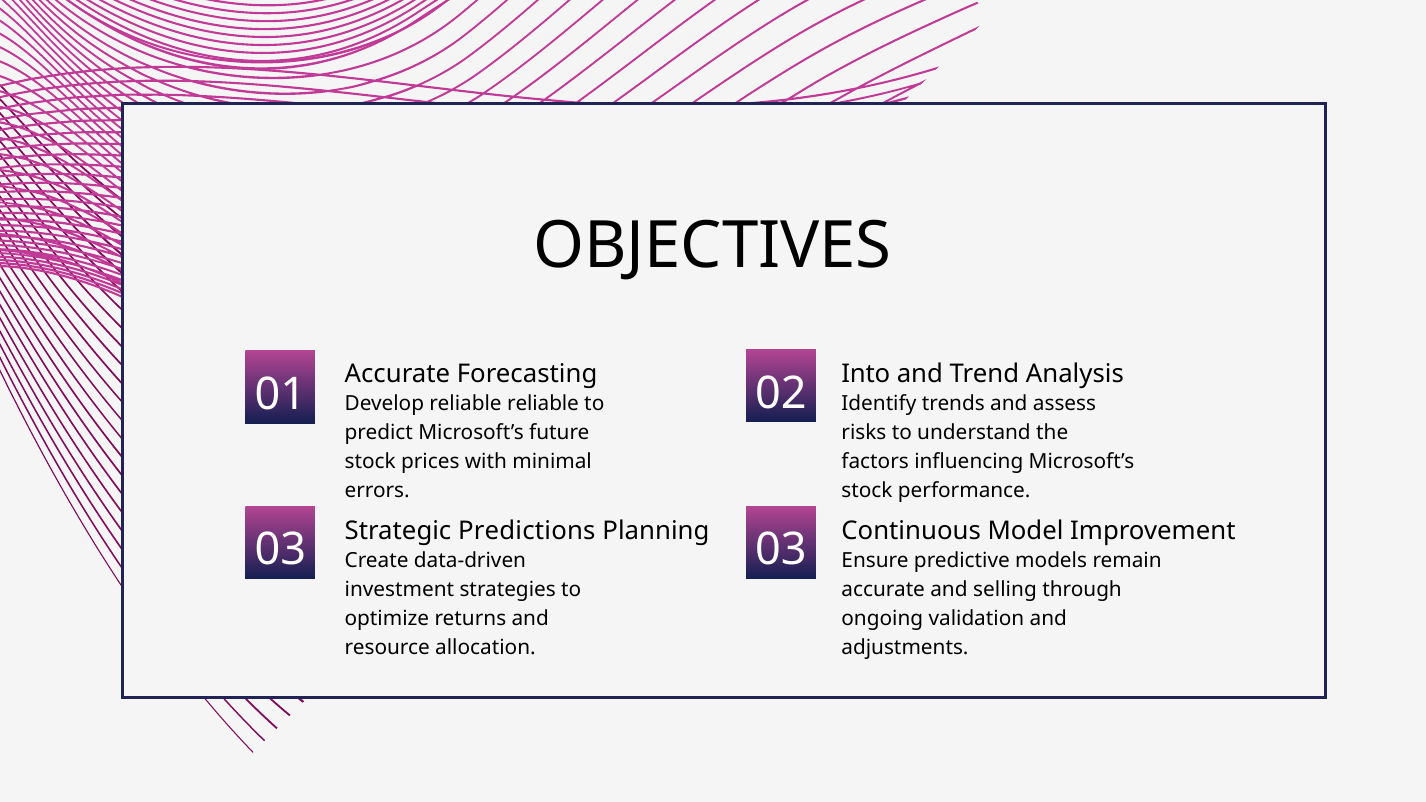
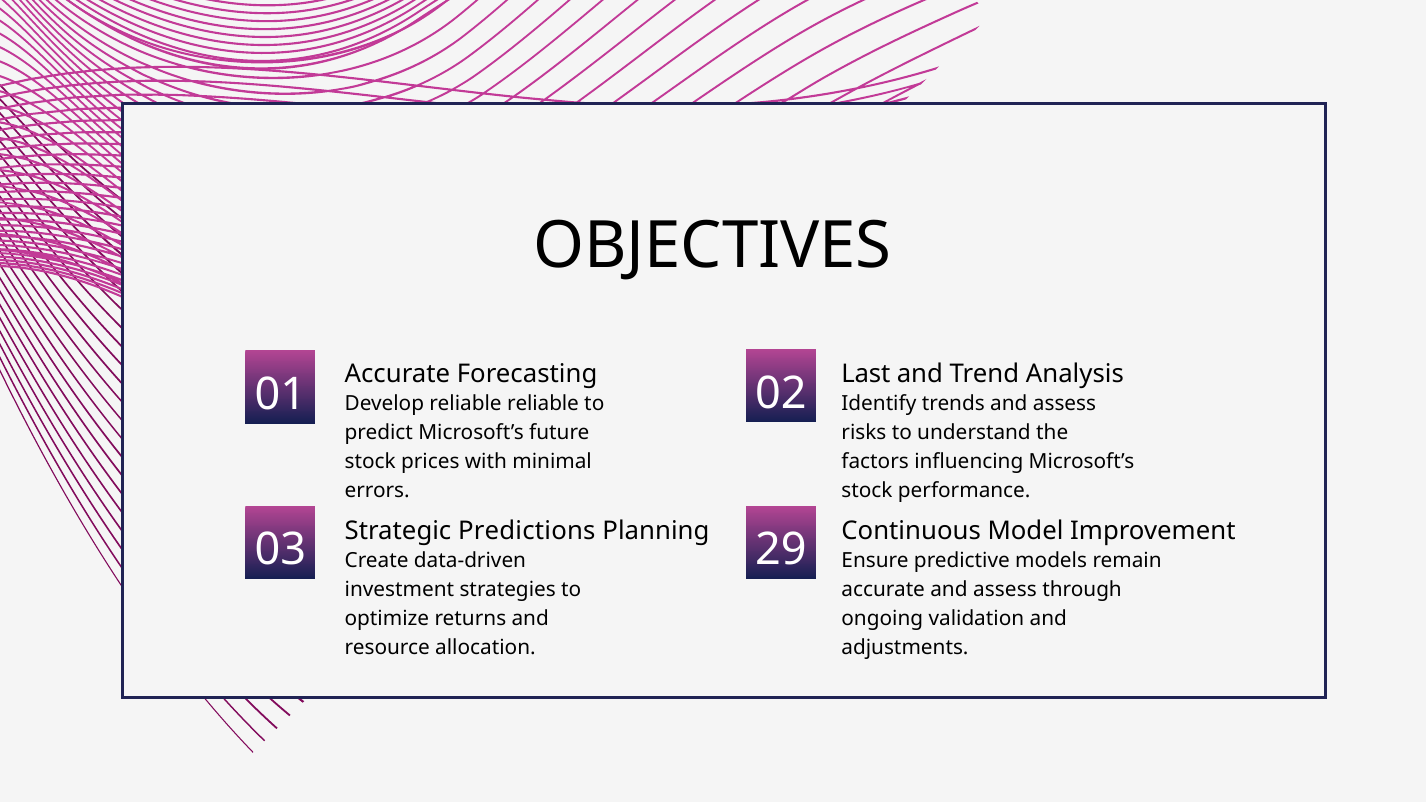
Into: Into -> Last
03 03: 03 -> 29
accurate and selling: selling -> assess
